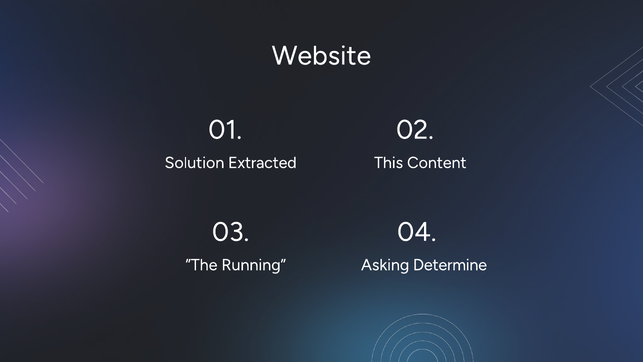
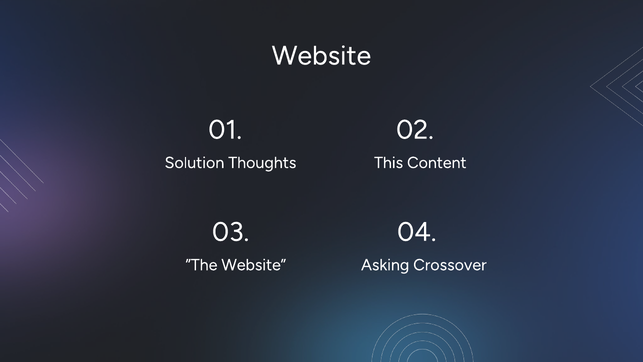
Extracted: Extracted -> Thoughts
”The Running: Running -> Website
Determine: Determine -> Crossover
